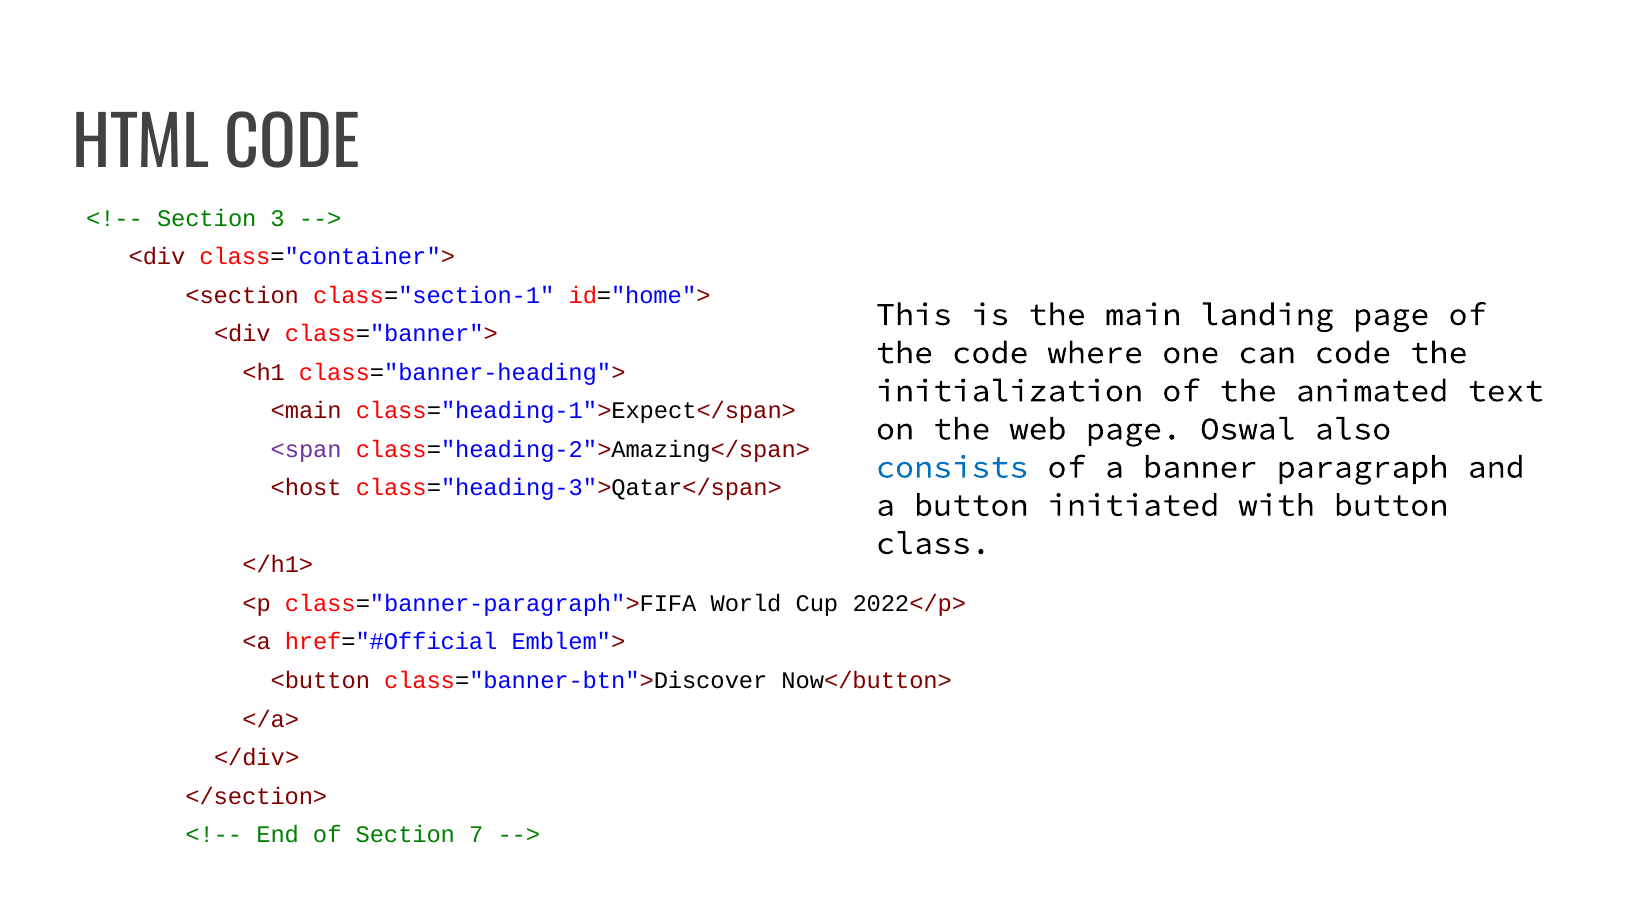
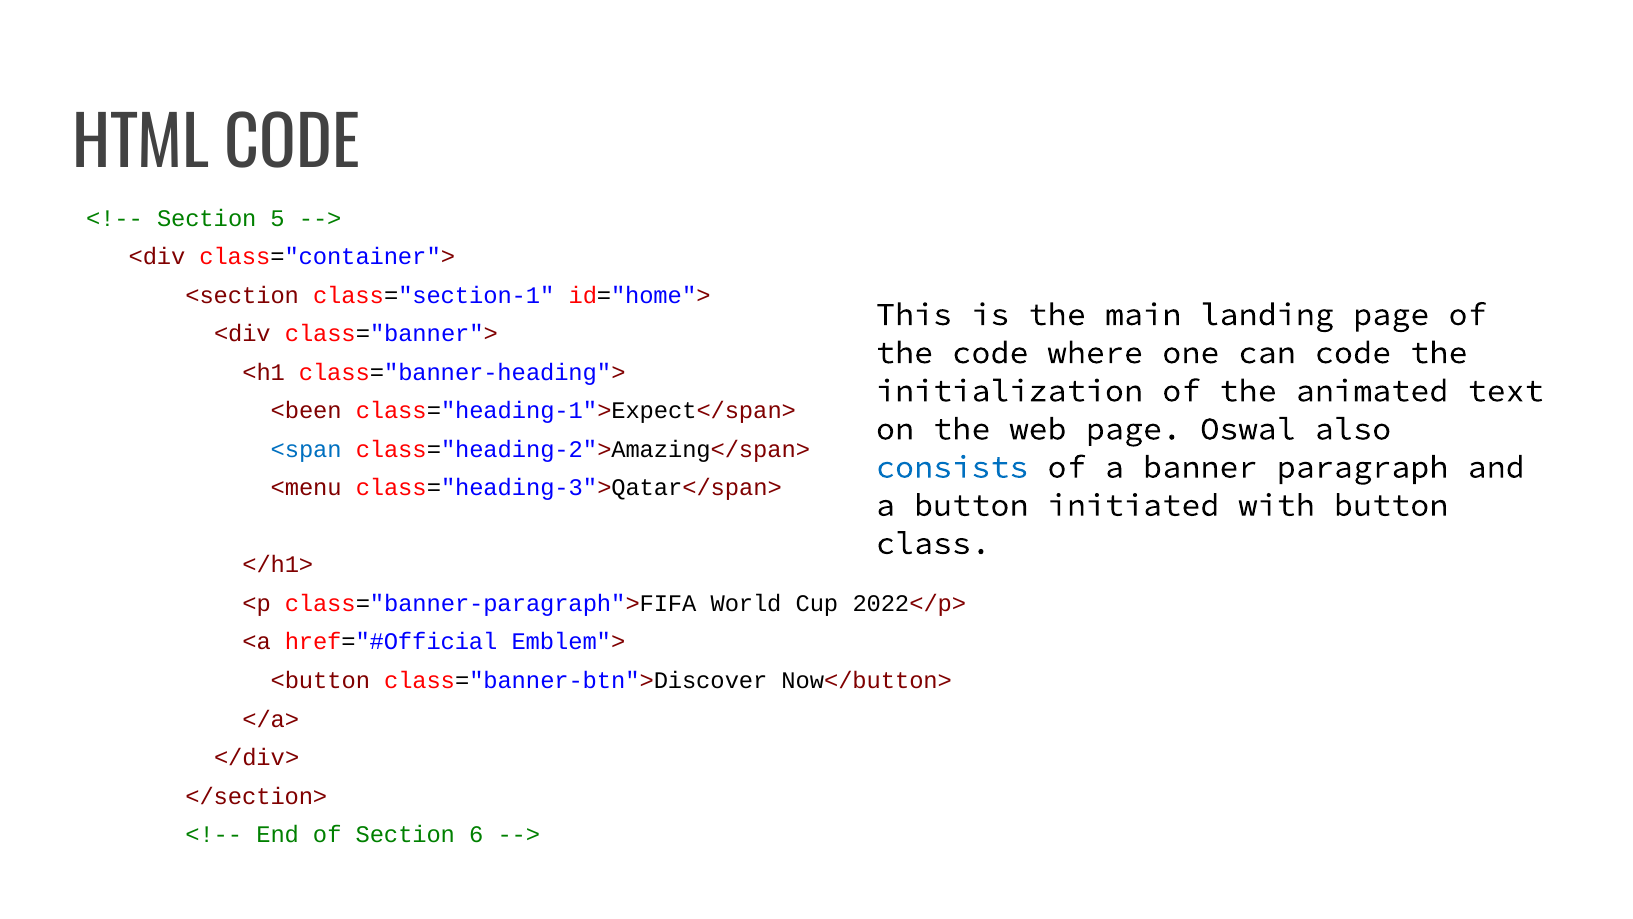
3: 3 -> 5
<main: <main -> <been
<span colour: purple -> blue
<host: <host -> <menu
7: 7 -> 6
